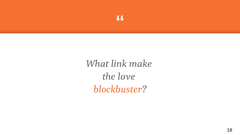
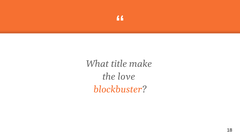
link: link -> title
